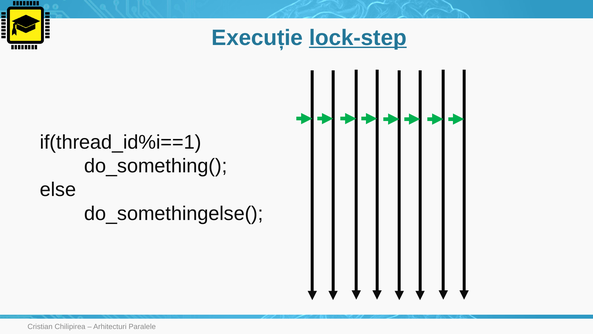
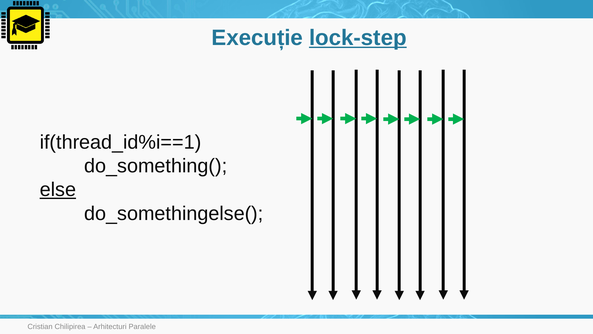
else underline: none -> present
